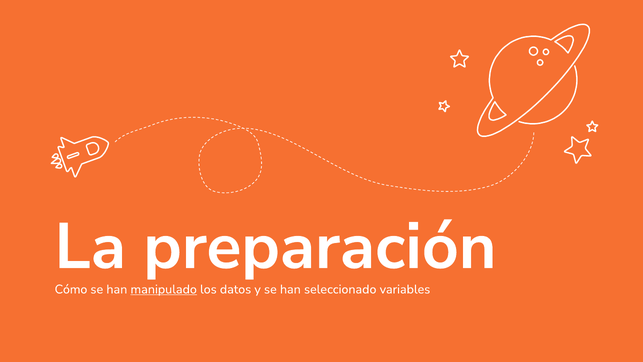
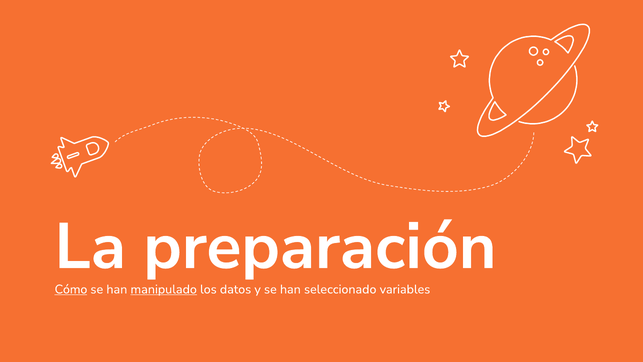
Cómo underline: none -> present
